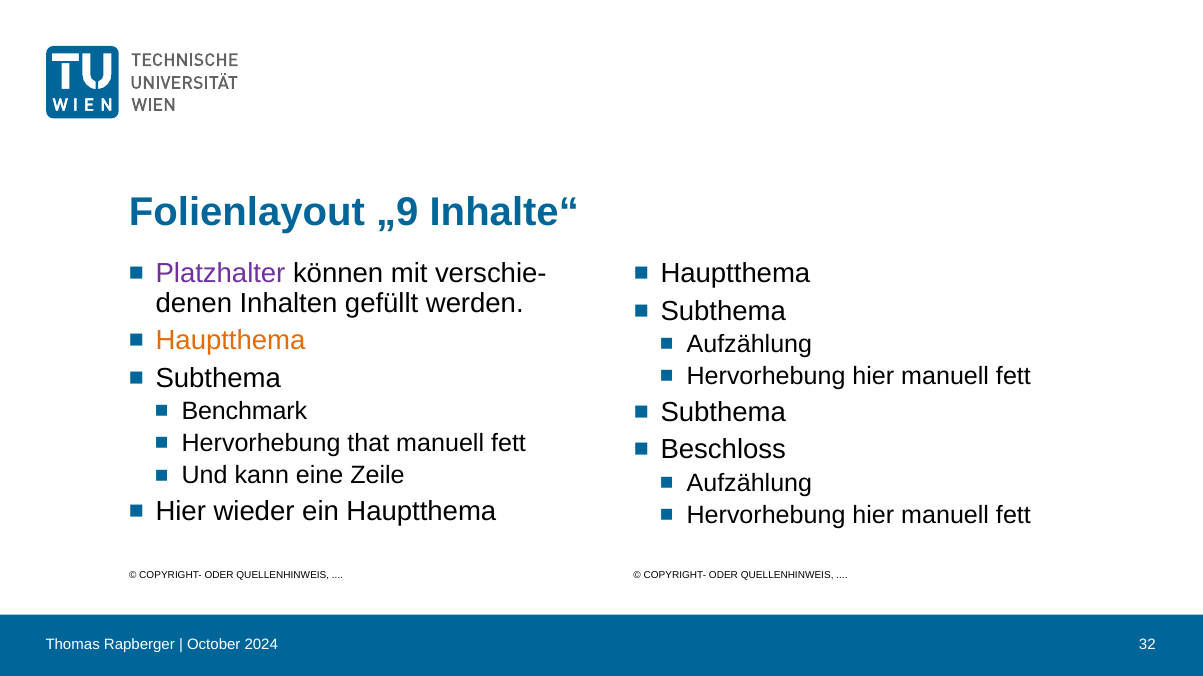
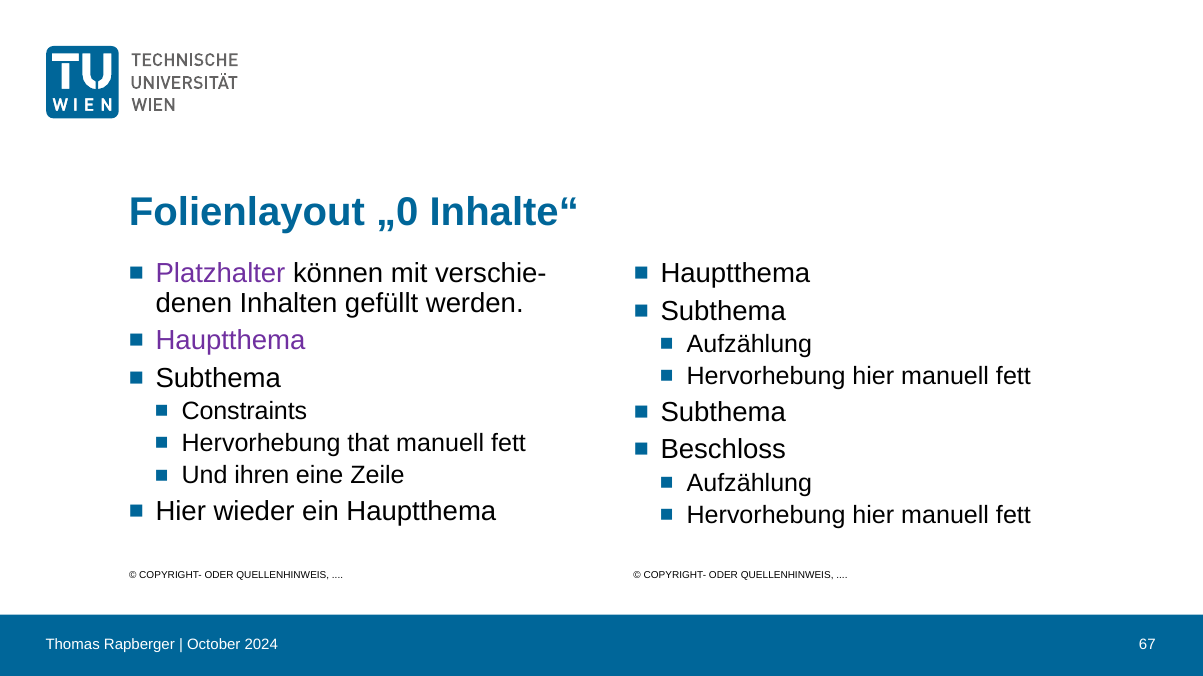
„9: „9 -> „0
Hauptthema at (231, 341) colour: orange -> purple
Benchmark: Benchmark -> Constraints
kann: kann -> ihren
32: 32 -> 67
